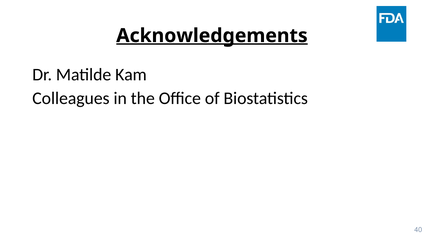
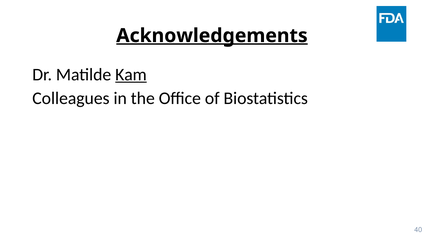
Kam underline: none -> present
